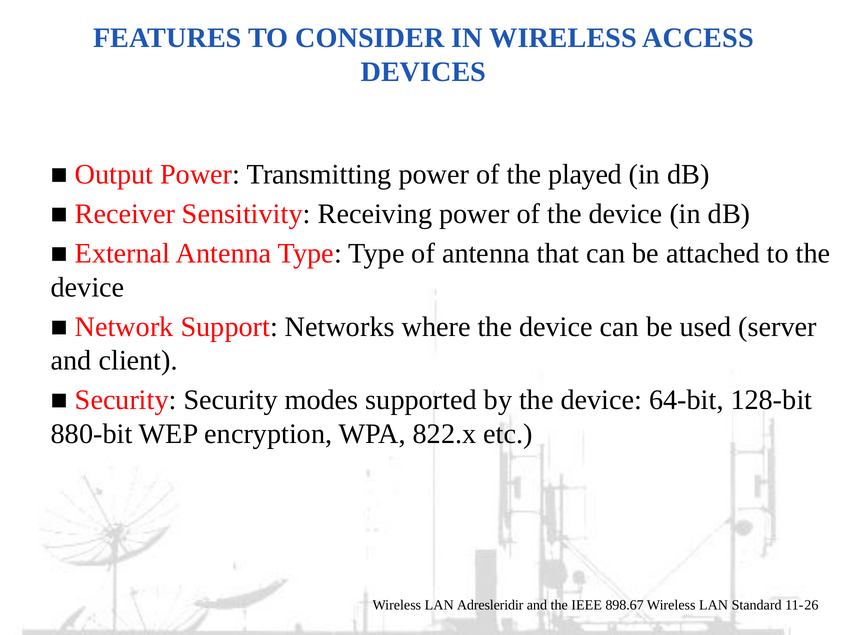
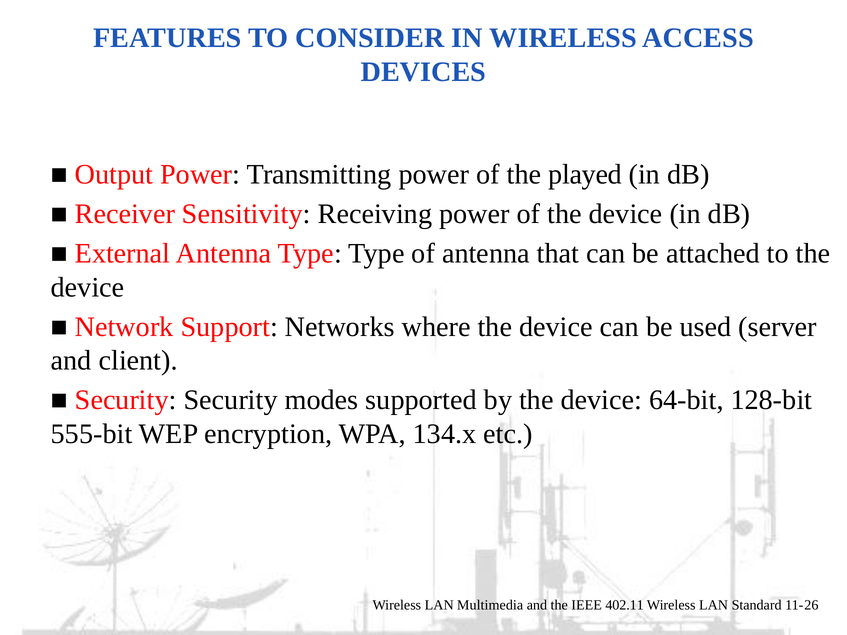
880-bit: 880-bit -> 555-bit
822.x: 822.x -> 134.x
Adresleridir: Adresleridir -> Multimedia
898.67: 898.67 -> 402.11
